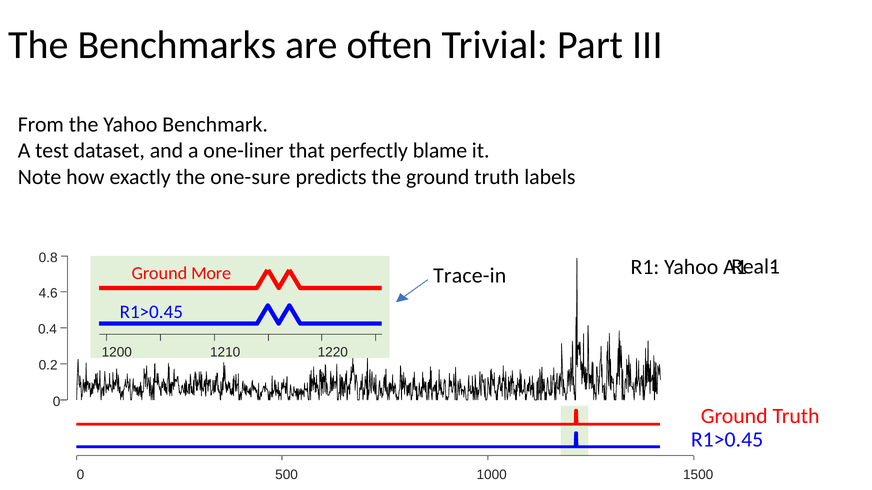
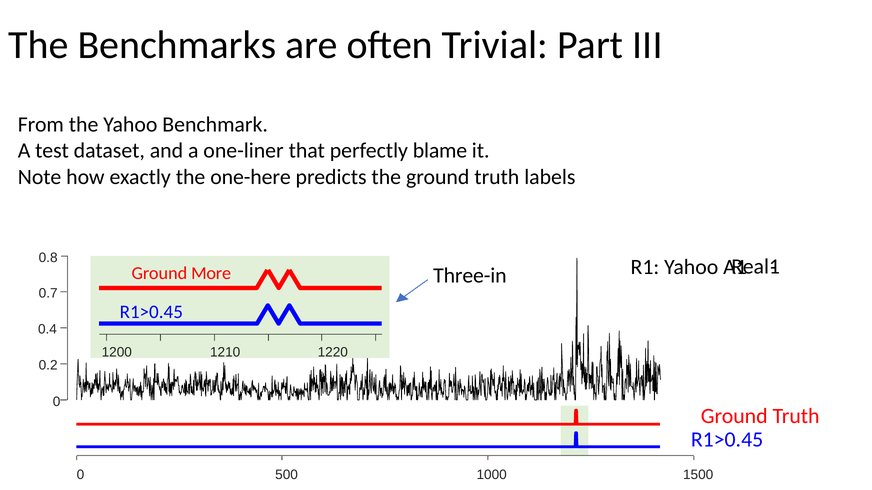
one-sure: one-sure -> one-here
Trace-in: Trace-in -> Three-in
4.6: 4.6 -> 0.7
